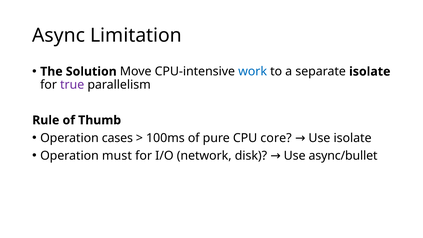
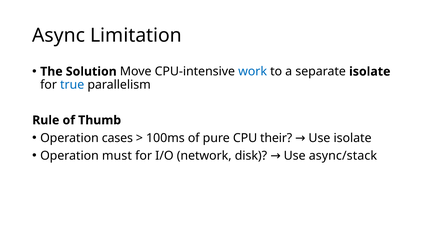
true colour: purple -> blue
core: core -> their
async/bullet: async/bullet -> async/stack
